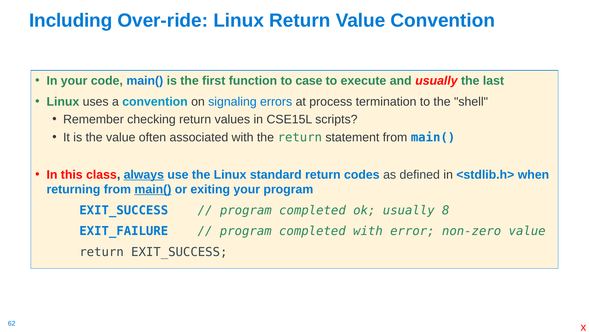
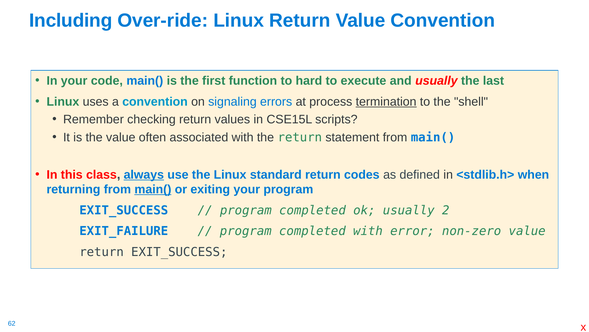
case: case -> hard
termination underline: none -> present
8: 8 -> 2
